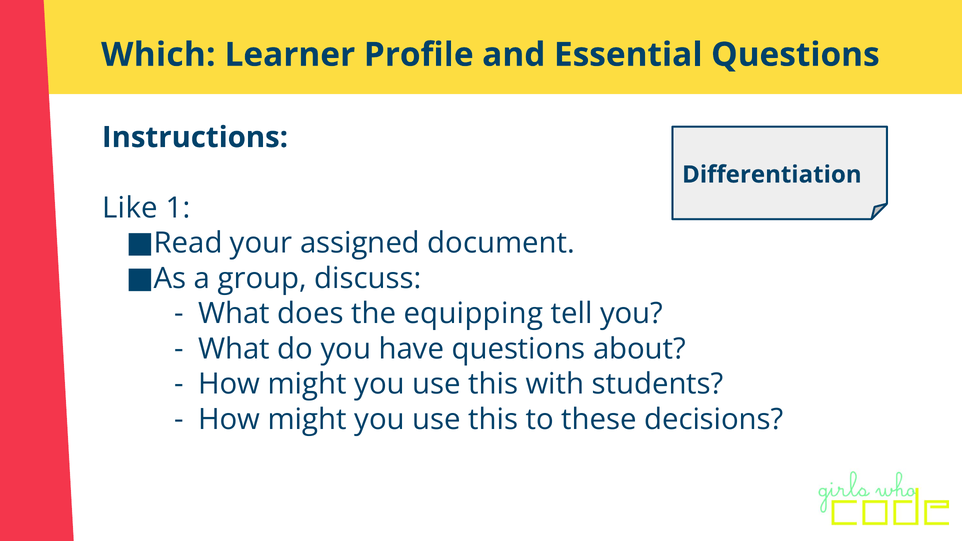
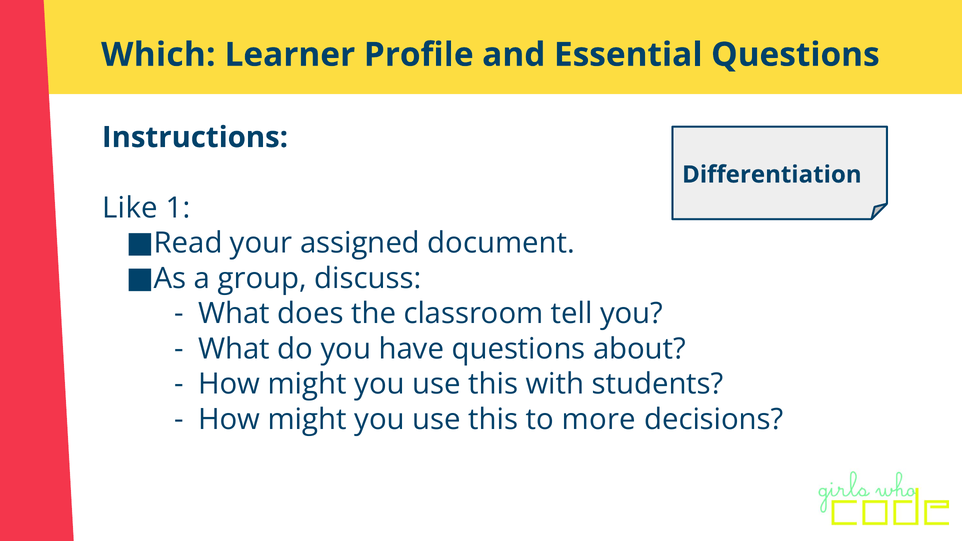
equipping: equipping -> classroom
these: these -> more
